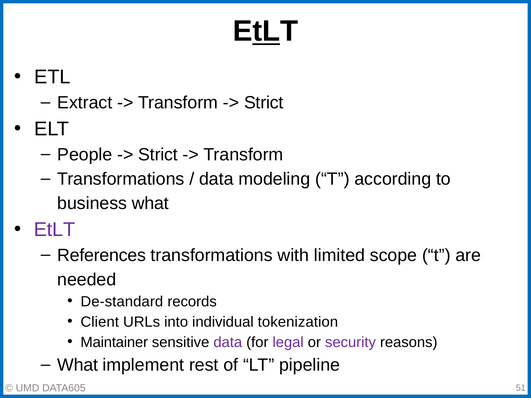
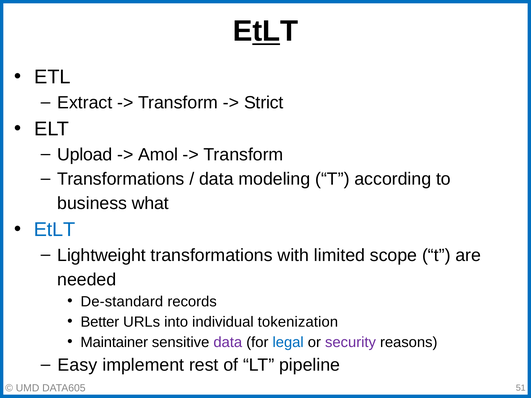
People: People -> Upload
Strict at (158, 155): Strict -> Amol
EtLT at (54, 230) colour: purple -> blue
References: References -> Lightweight
Client: Client -> Better
legal colour: purple -> blue
What at (78, 365): What -> Easy
